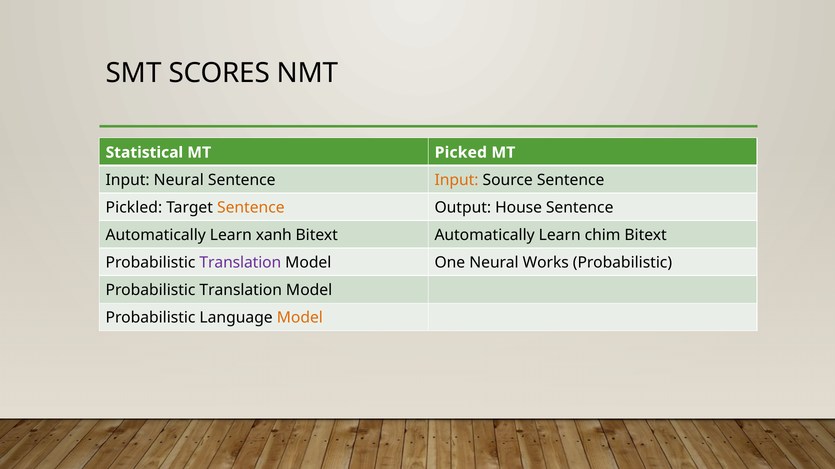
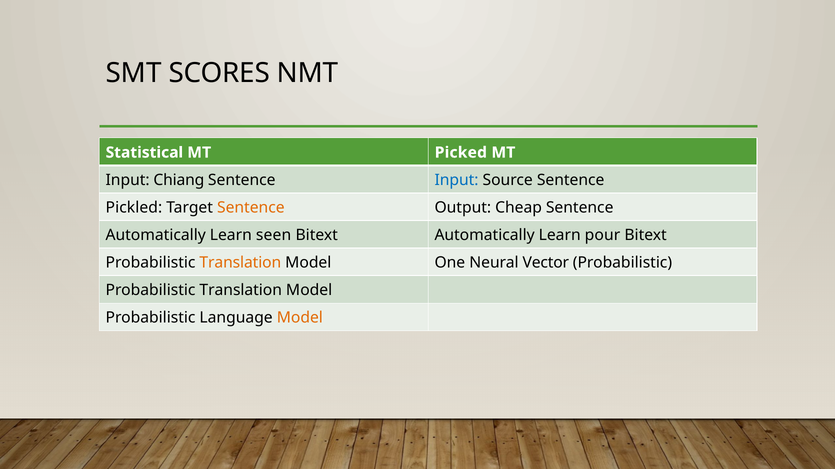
Input Neural: Neural -> Chiang
Input at (457, 180) colour: orange -> blue
House: House -> Cheap
xanh: xanh -> seen
chim: chim -> pour
Translation at (240, 263) colour: purple -> orange
Works: Works -> Vector
